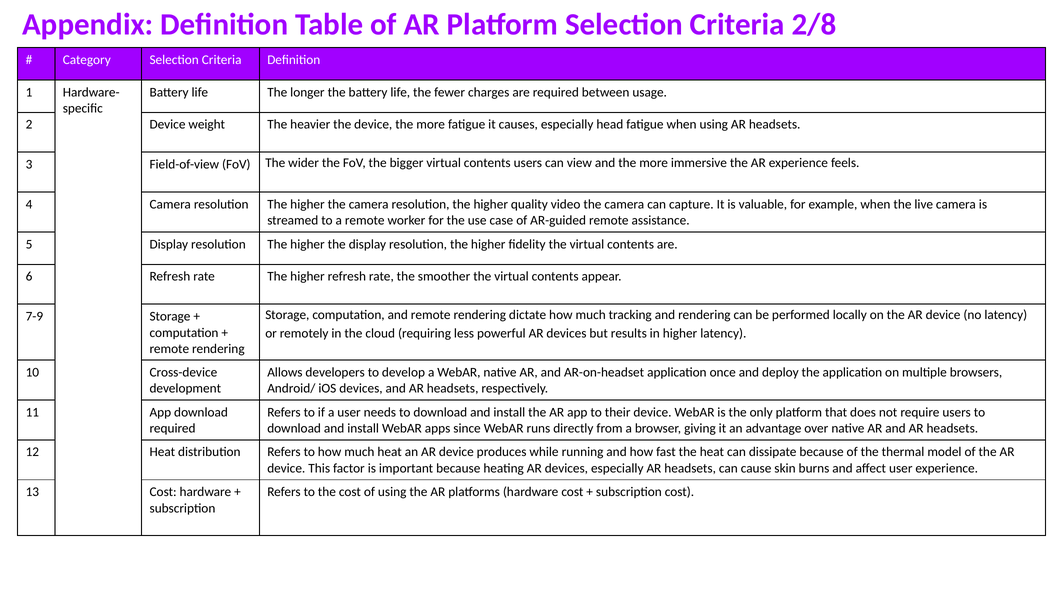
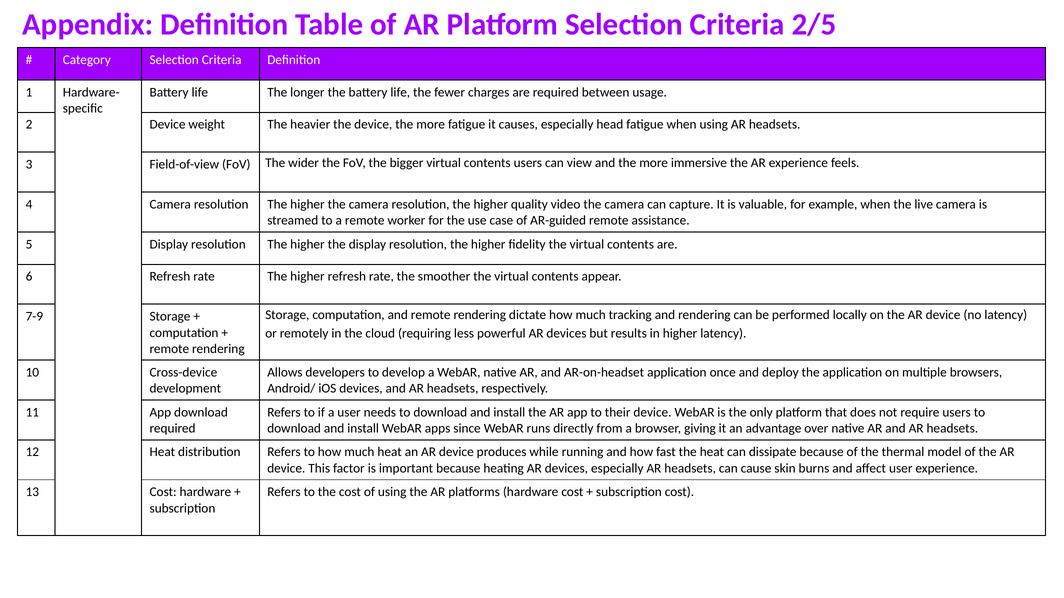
2/8: 2/8 -> 2/5
